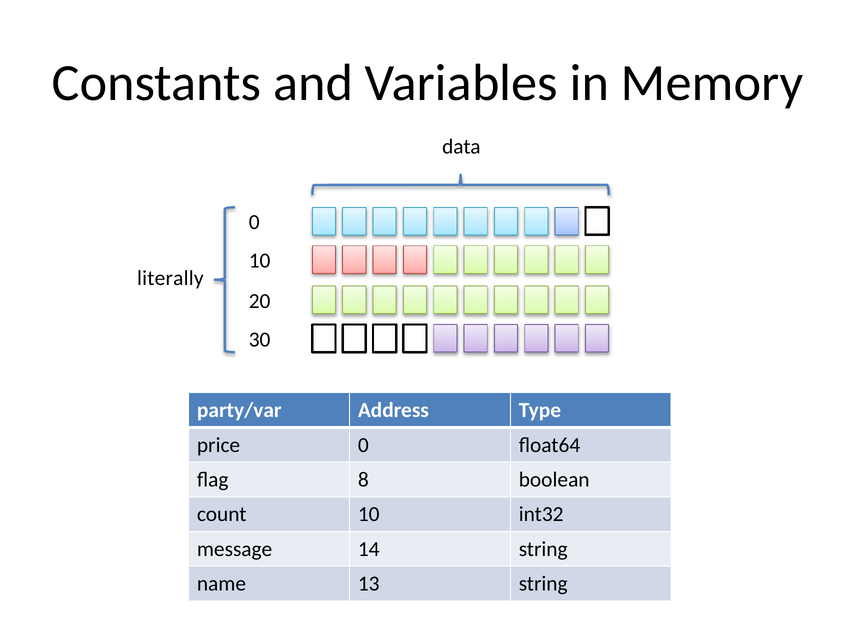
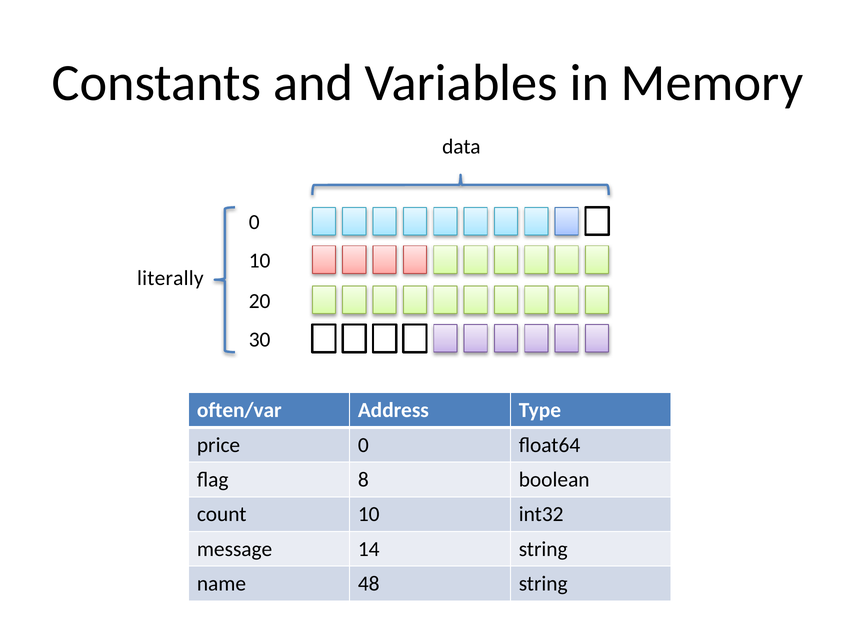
party/var: party/var -> often/var
13: 13 -> 48
